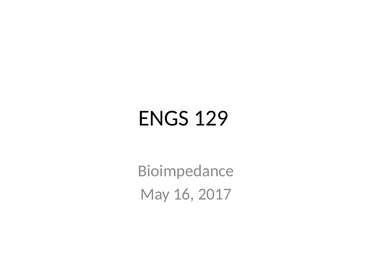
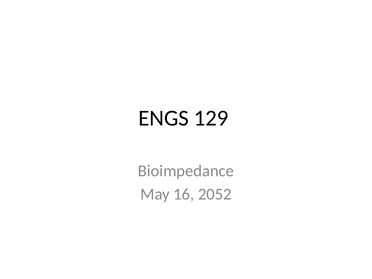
2017: 2017 -> 2052
